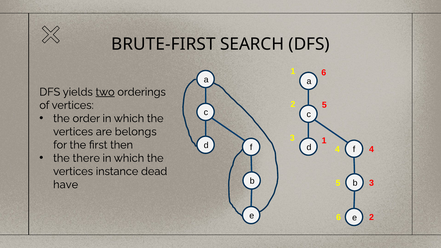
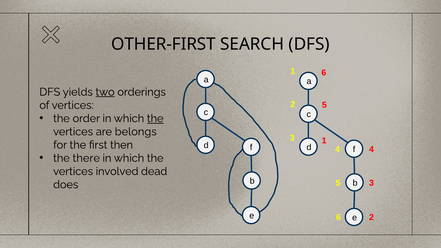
BRUTE-FIRST: BRUTE-FIRST -> OTHER-FIRST
the at (155, 118) underline: none -> present
instance: instance -> involved
have: have -> does
